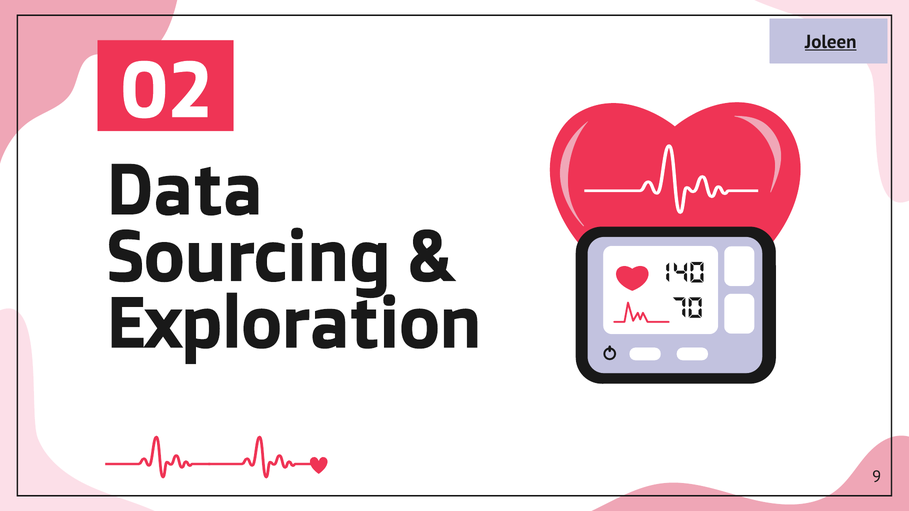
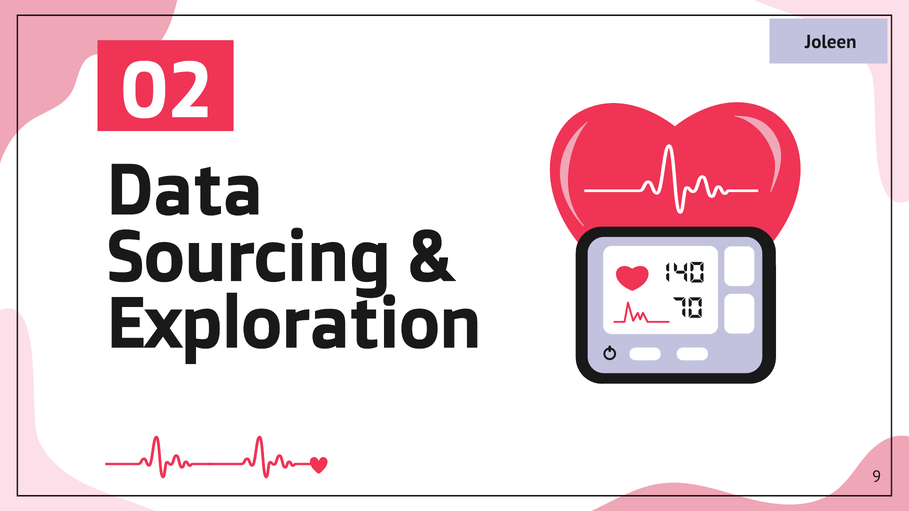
Joleen underline: present -> none
